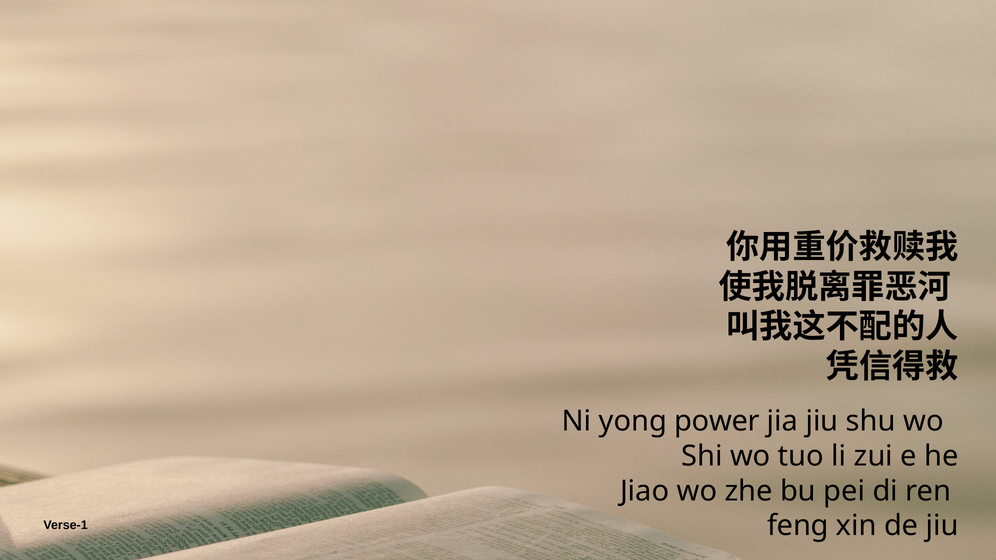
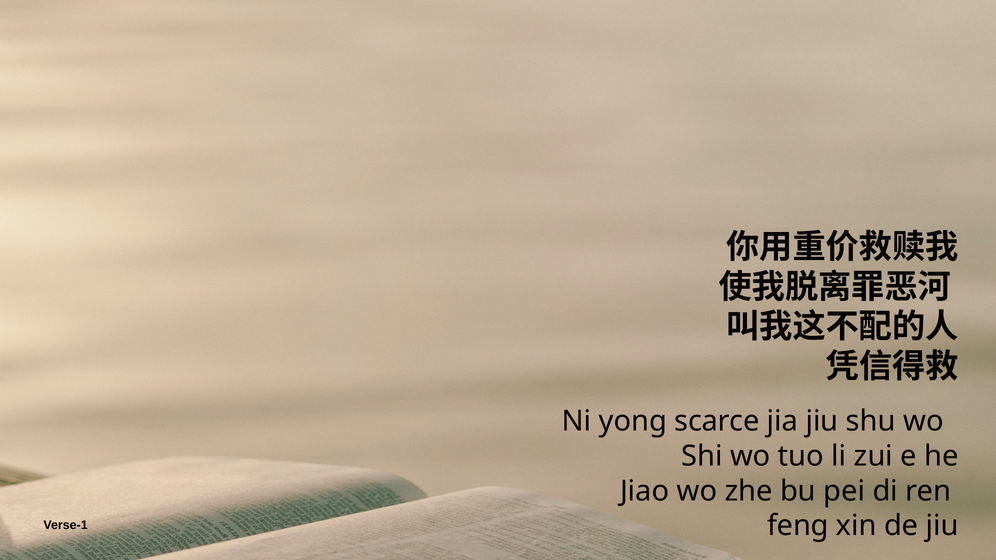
power: power -> scarce
